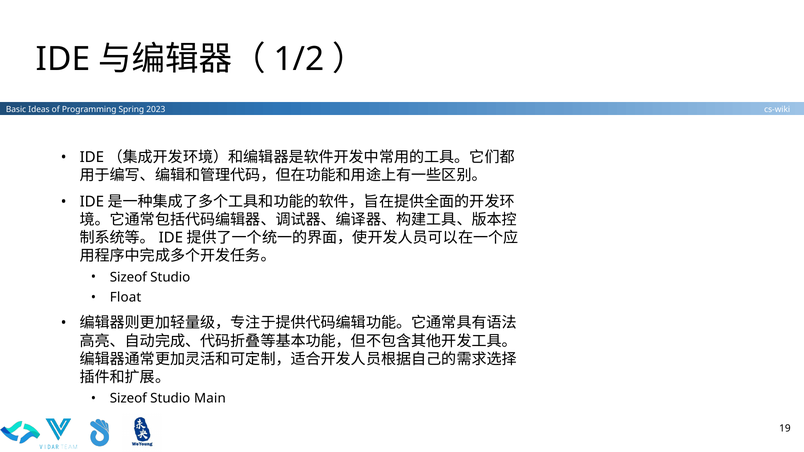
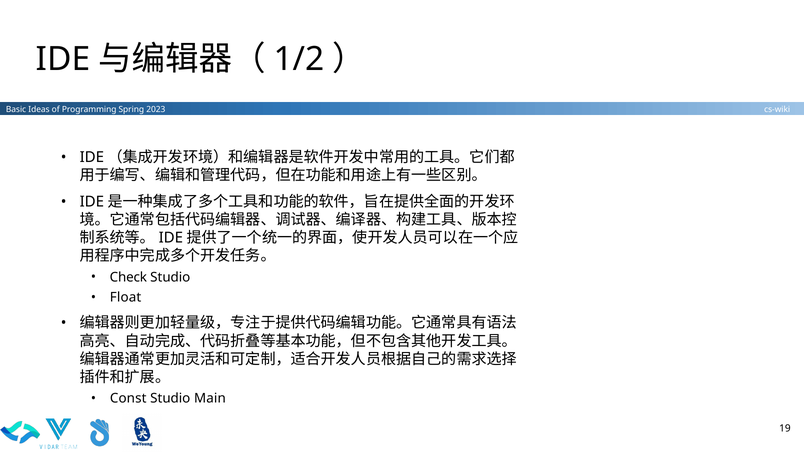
Sizeof at (128, 277): Sizeof -> Check
Sizeof at (128, 399): Sizeof -> Const
